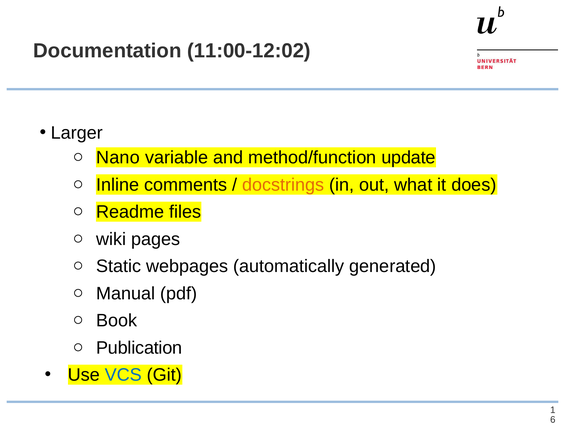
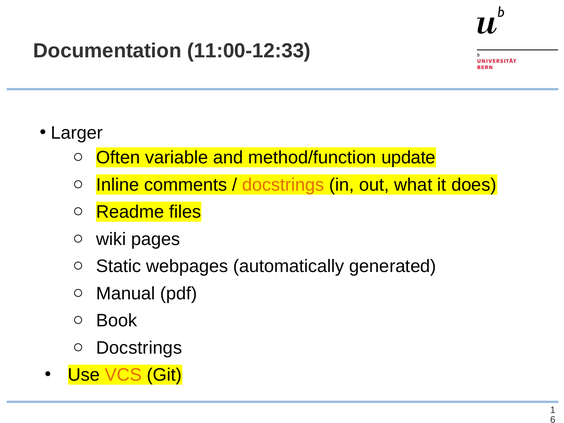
11:00-12:02: 11:00-12:02 -> 11:00-12:33
Nano: Nano -> Often
Publication at (139, 348): Publication -> Docstrings
VCS colour: blue -> orange
